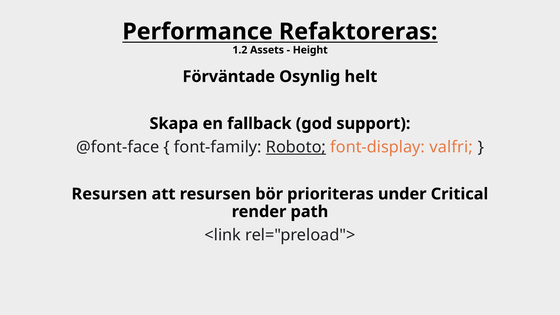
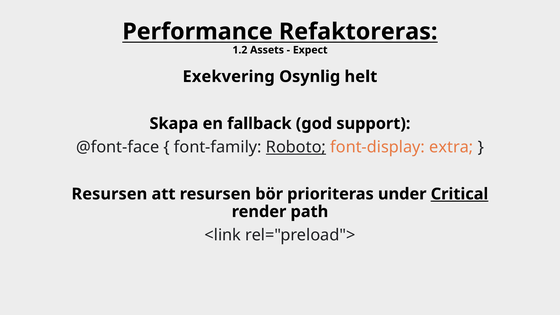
Height: Height -> Expect
Förväntade: Förväntade -> Exekvering
valfri: valfri -> extra
Critical underline: none -> present
